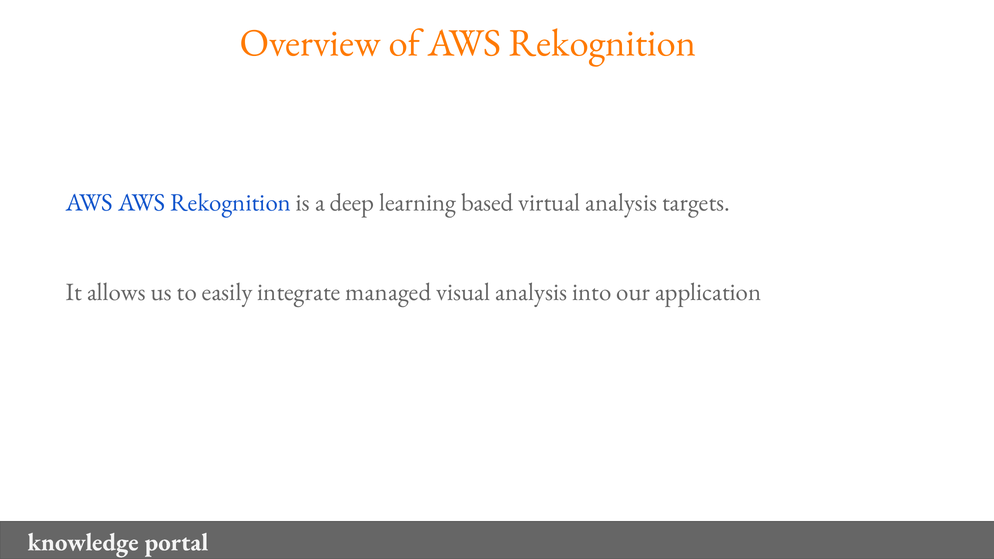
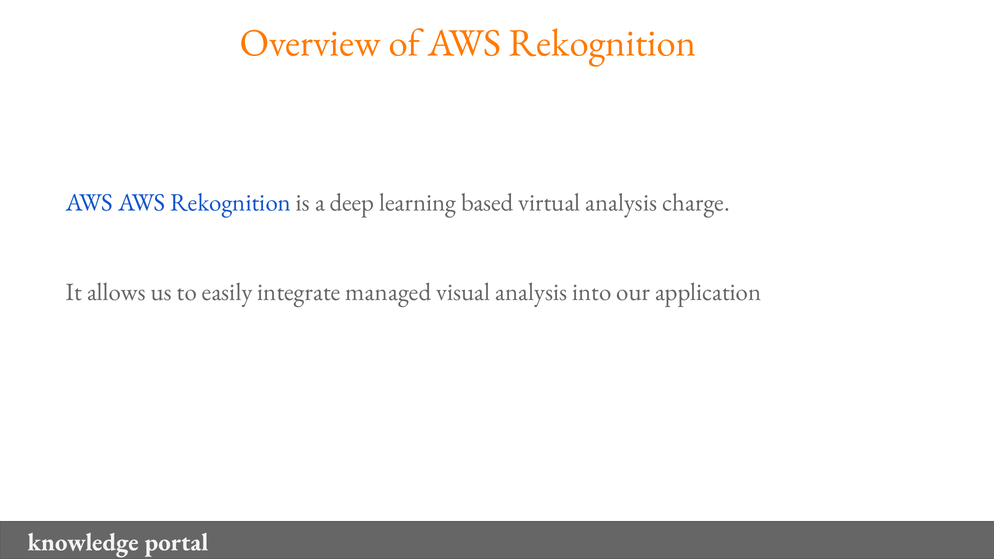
targets: targets -> charge
